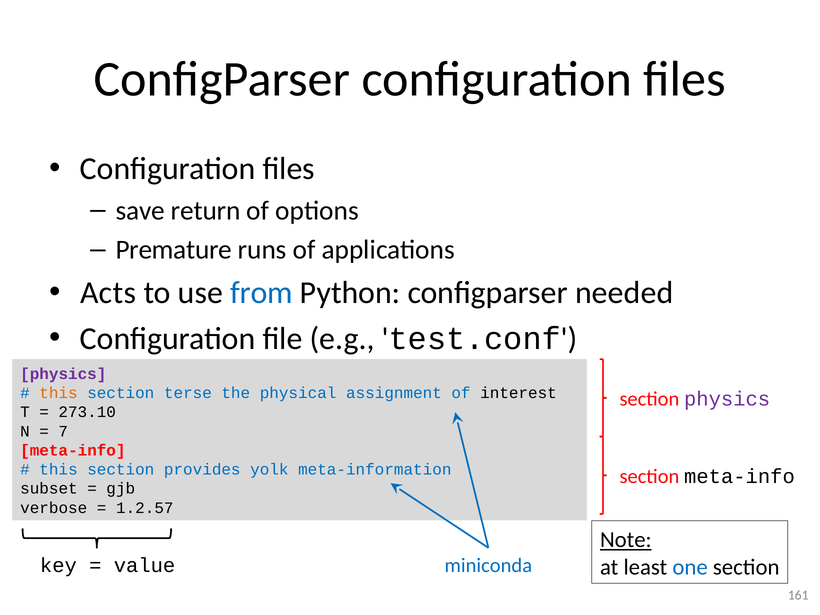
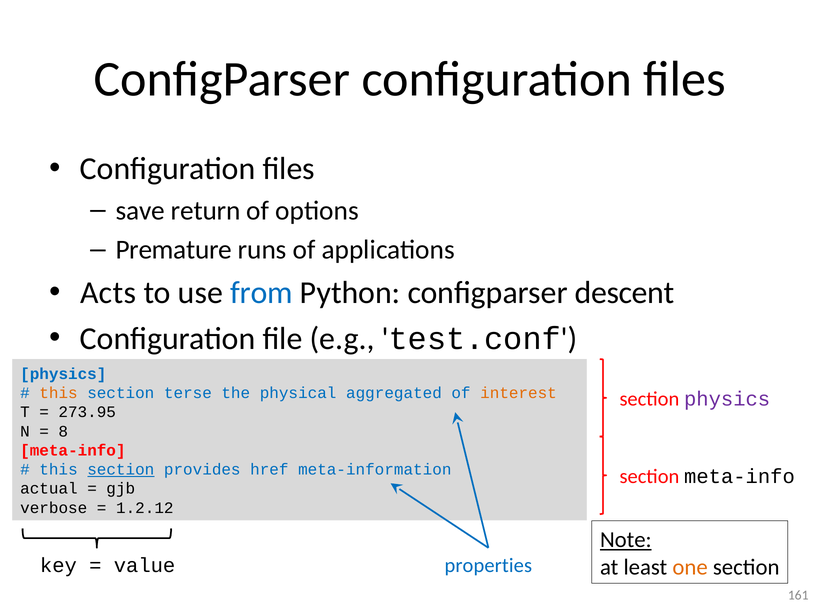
needed: needed -> descent
physics at (63, 374) colour: purple -> blue
assignment: assignment -> aggregated
interest colour: black -> orange
273.10: 273.10 -> 273.95
7: 7 -> 8
section at (121, 470) underline: none -> present
yolk: yolk -> href
subset: subset -> actual
1.2.57: 1.2.57 -> 1.2.12
miniconda: miniconda -> properties
one colour: blue -> orange
